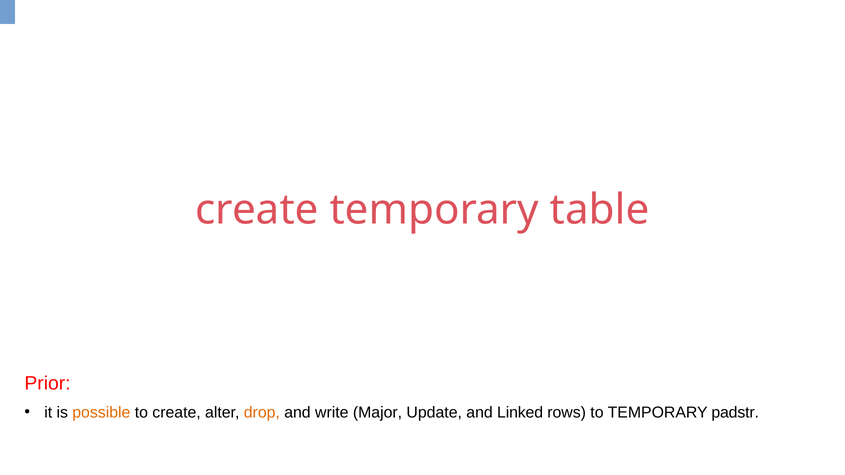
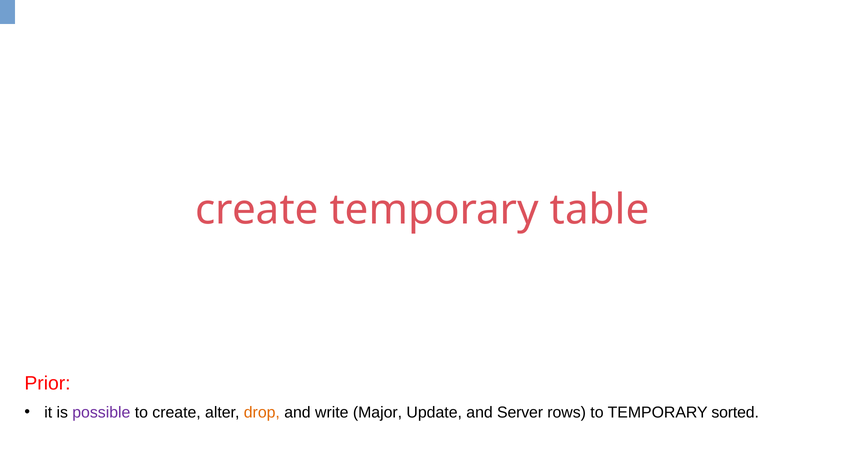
possible colour: orange -> purple
Linked: Linked -> Server
padstr: padstr -> sorted
